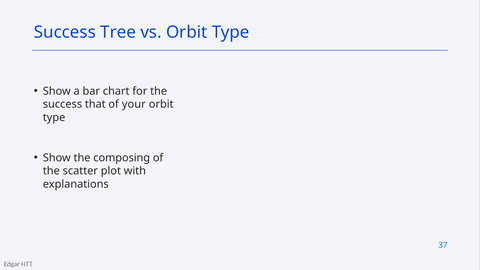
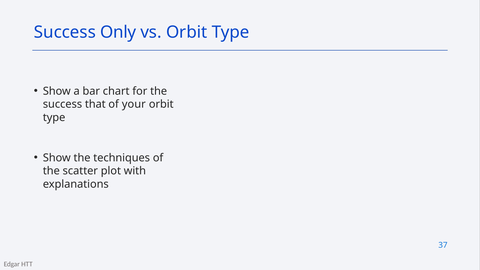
Tree: Tree -> Only
composing: composing -> techniques
